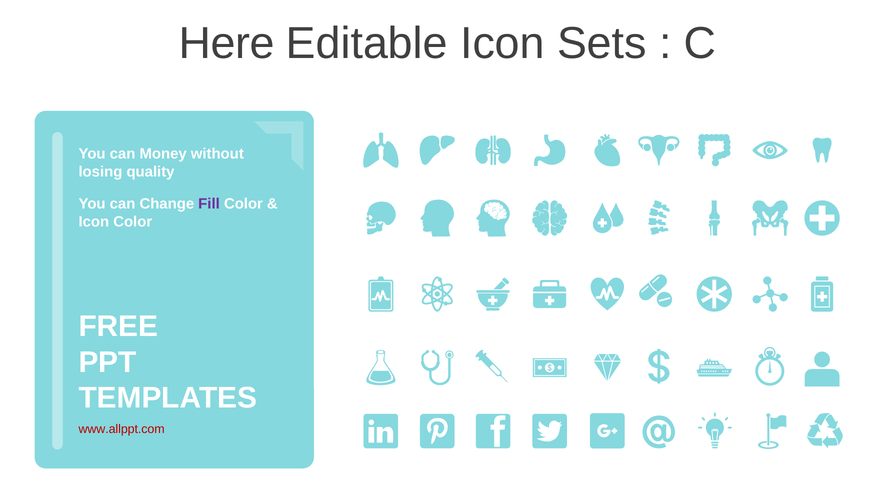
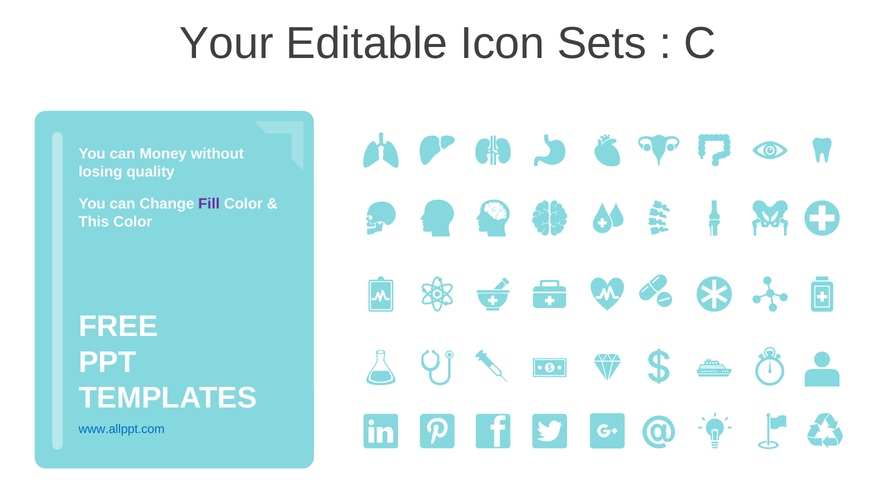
Here: Here -> Your
Icon at (94, 222): Icon -> This
www.allppt.com colour: red -> blue
